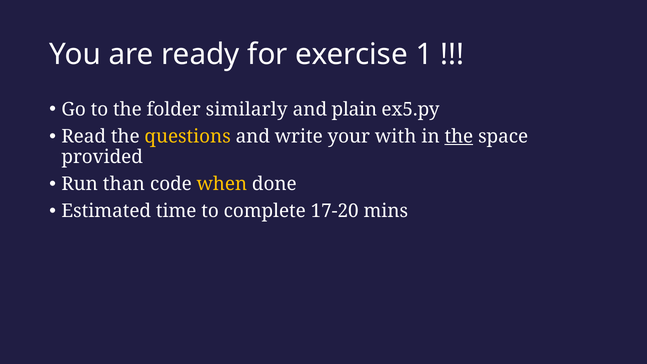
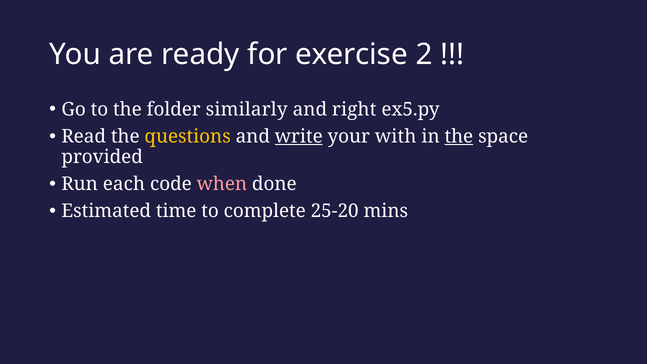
1: 1 -> 2
plain: plain -> right
write underline: none -> present
than: than -> each
when colour: yellow -> pink
17-20: 17-20 -> 25-20
